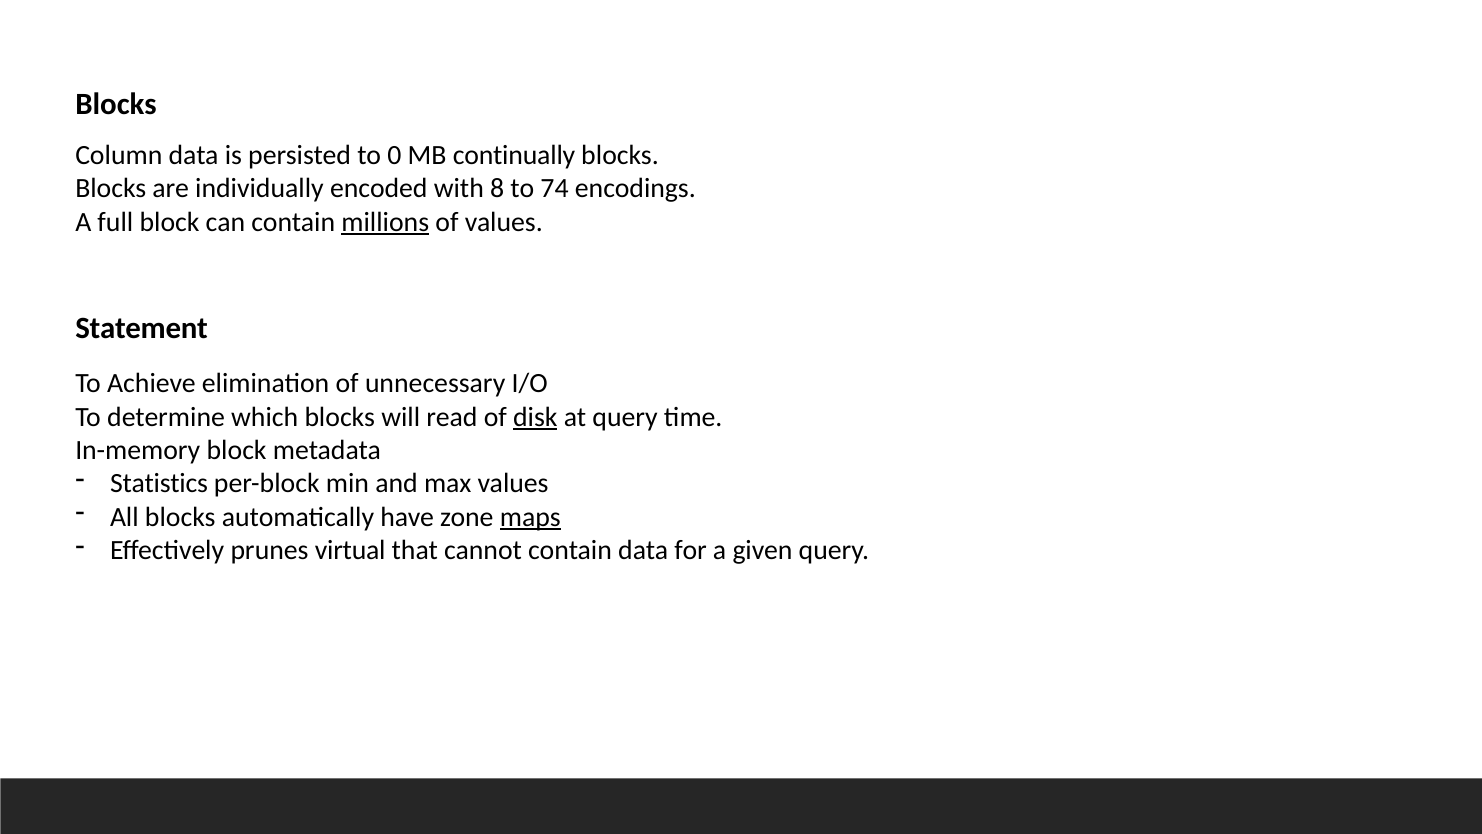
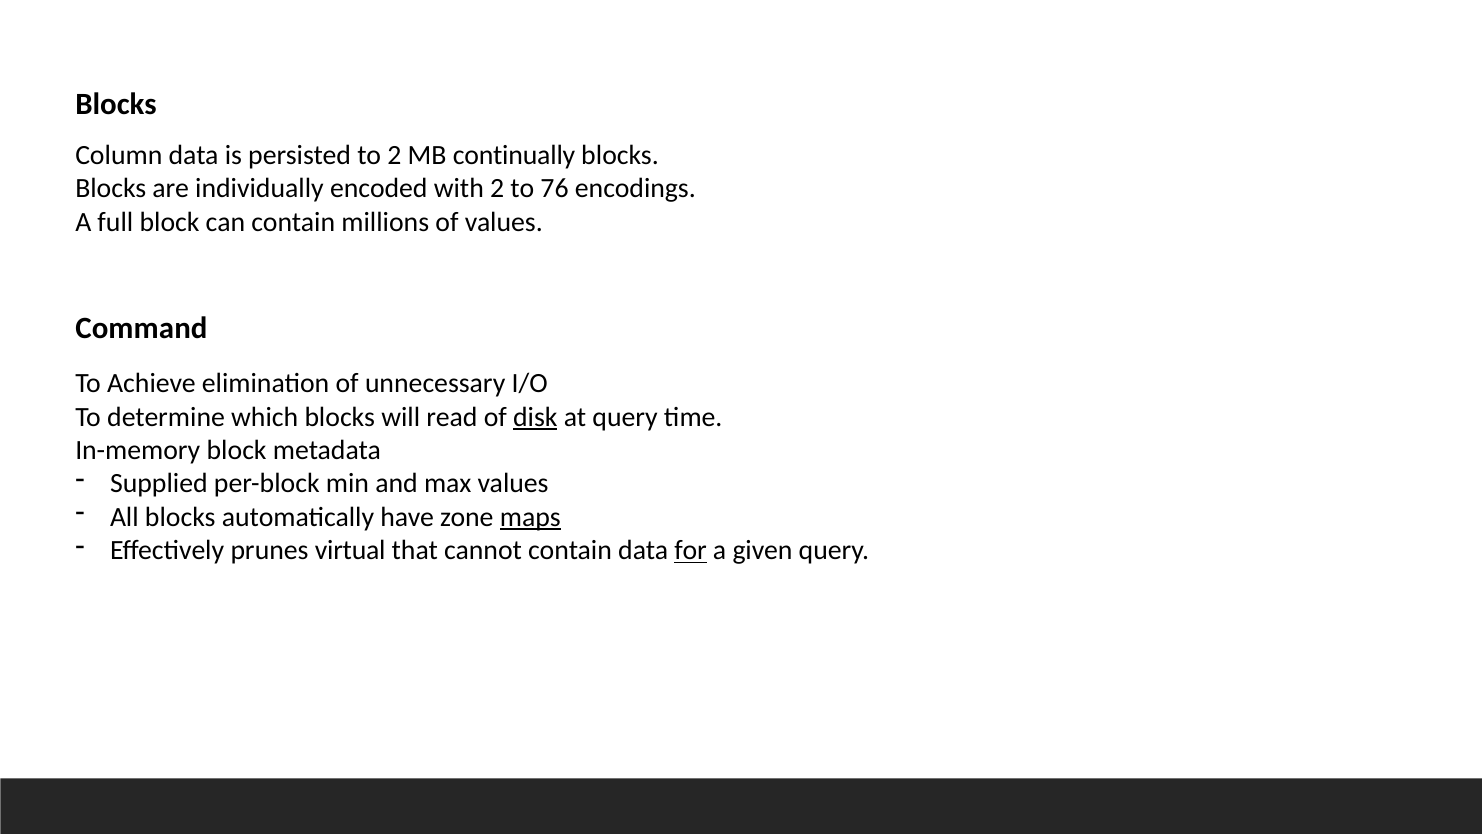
to 0: 0 -> 2
with 8: 8 -> 2
74: 74 -> 76
millions underline: present -> none
Statement: Statement -> Command
Statistics: Statistics -> Supplied
for underline: none -> present
